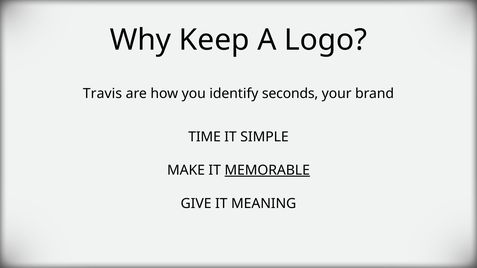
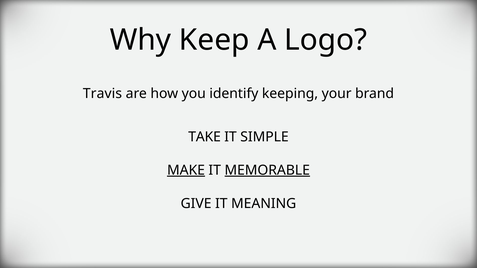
seconds: seconds -> keeping
TIME: TIME -> TAKE
MAKE underline: none -> present
